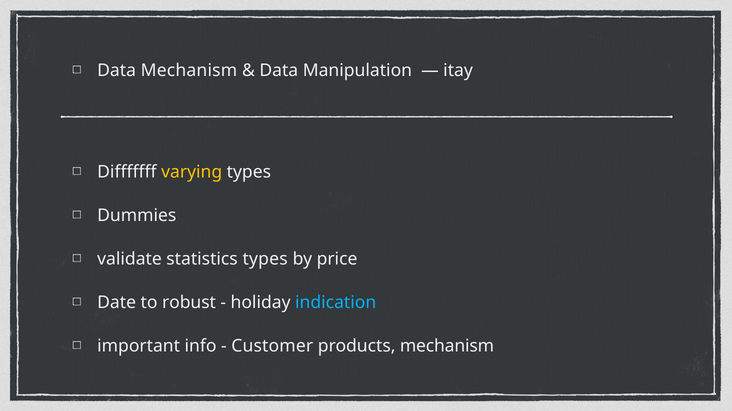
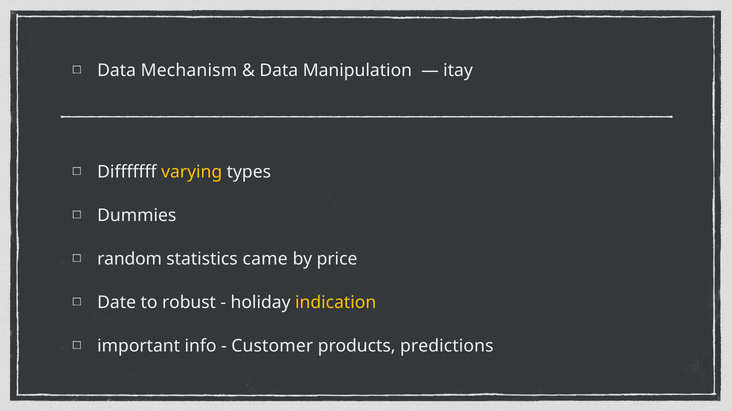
validate: validate -> random
statistics types: types -> came
indication colour: light blue -> yellow
products mechanism: mechanism -> predictions
